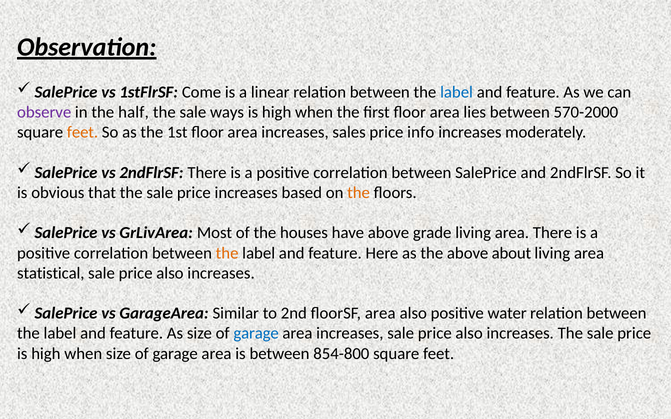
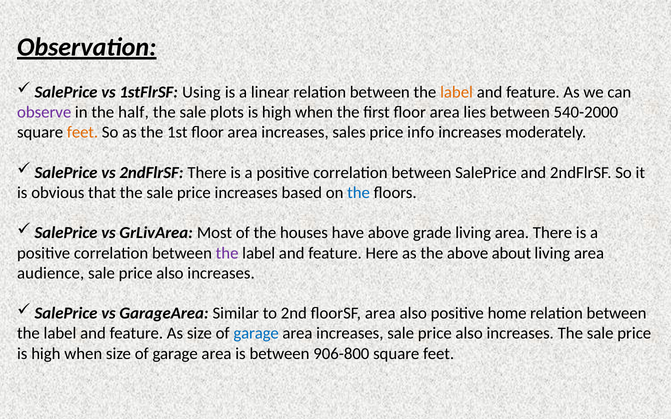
Come: Come -> Using
label at (457, 92) colour: blue -> orange
ways: ways -> plots
570-2000: 570-2000 -> 540-2000
the at (359, 193) colour: orange -> blue
the at (227, 253) colour: orange -> purple
statistical: statistical -> audience
water: water -> home
854-800: 854-800 -> 906-800
